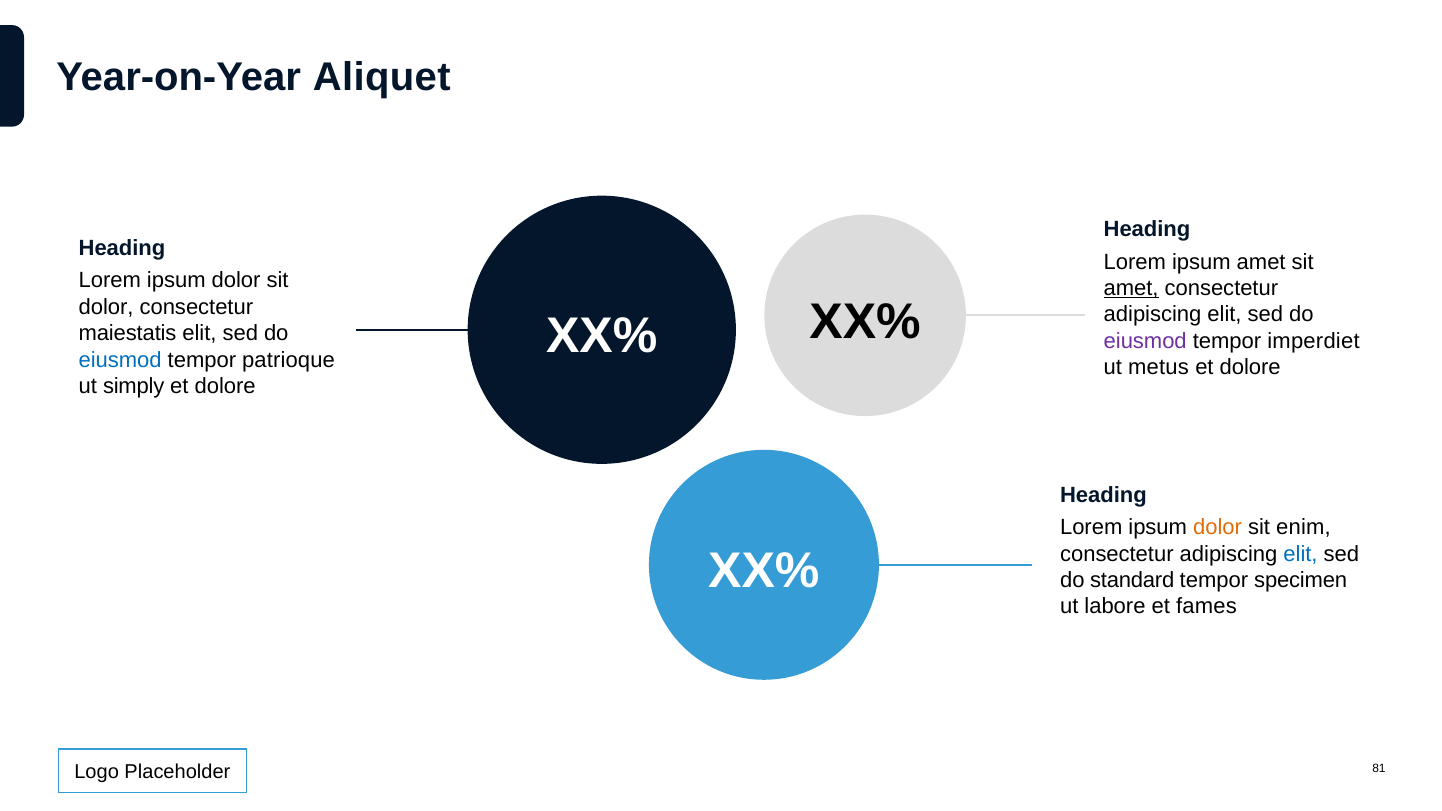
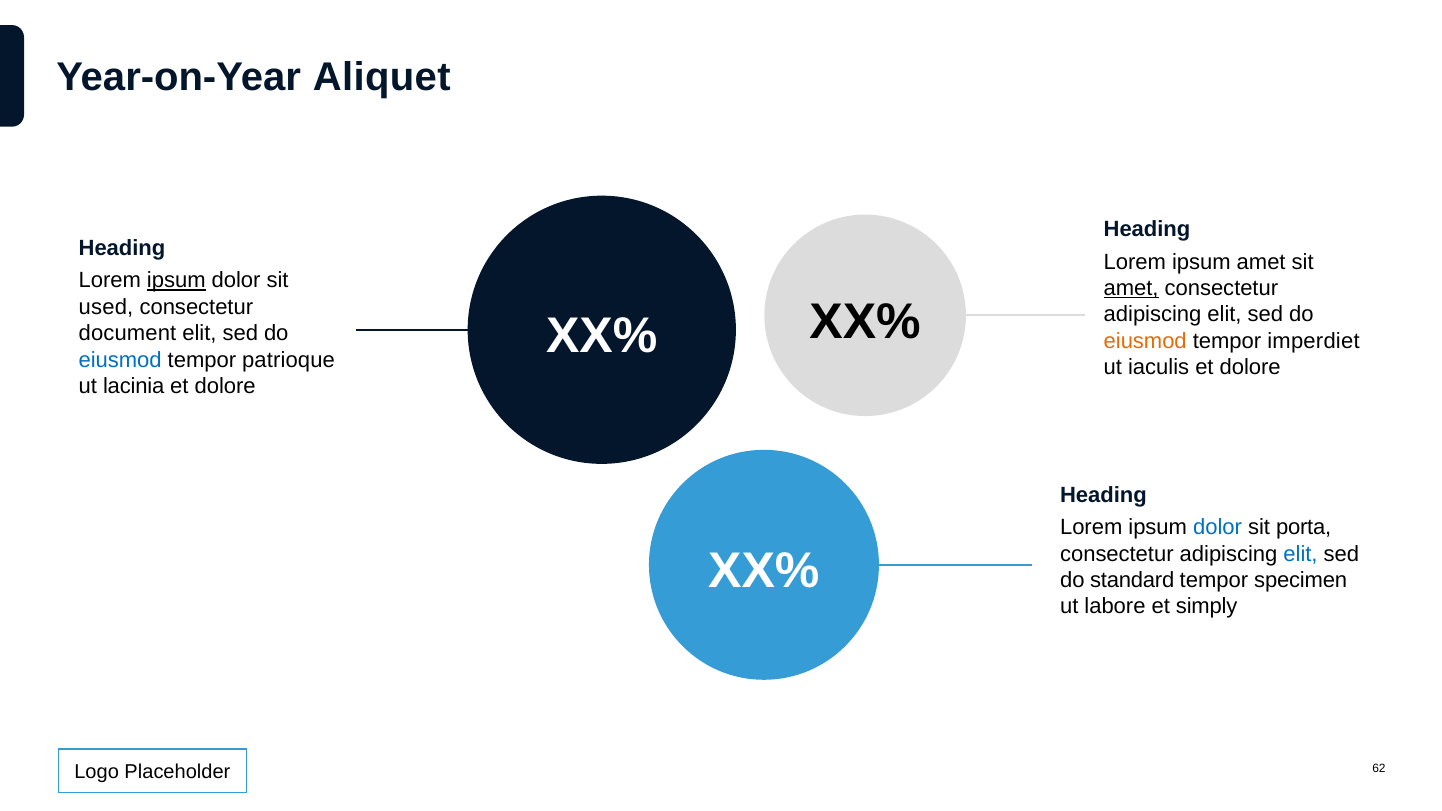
ipsum at (176, 281) underline: none -> present
dolor at (106, 307): dolor -> used
maiestatis: maiestatis -> document
eiusmod at (1145, 341) colour: purple -> orange
metus: metus -> iaculis
simply: simply -> lacinia
dolor at (1218, 528) colour: orange -> blue
enim: enim -> porta
fames: fames -> simply
81: 81 -> 62
